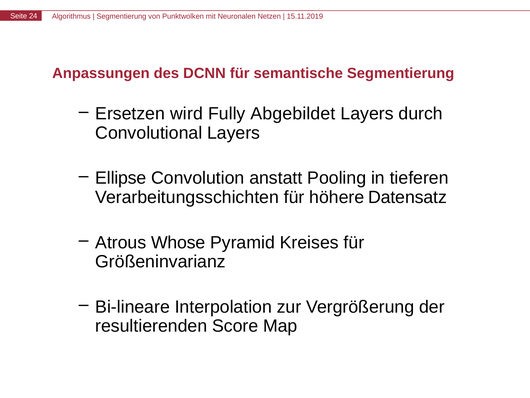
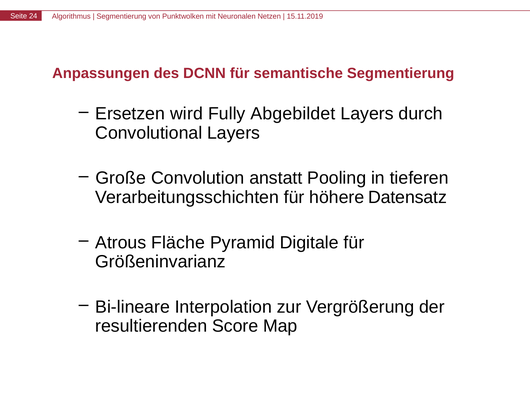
Ellipse: Ellipse -> Große
Whose: Whose -> Fläche
Kreises: Kreises -> Digitale
